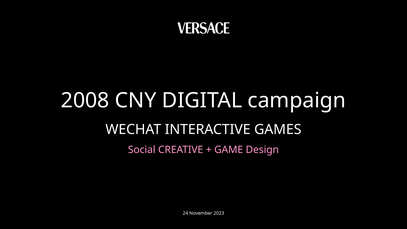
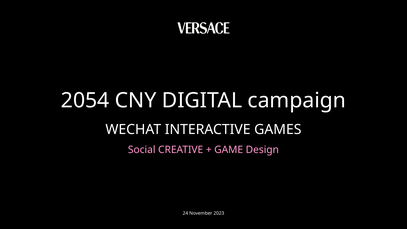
2008: 2008 -> 2054
